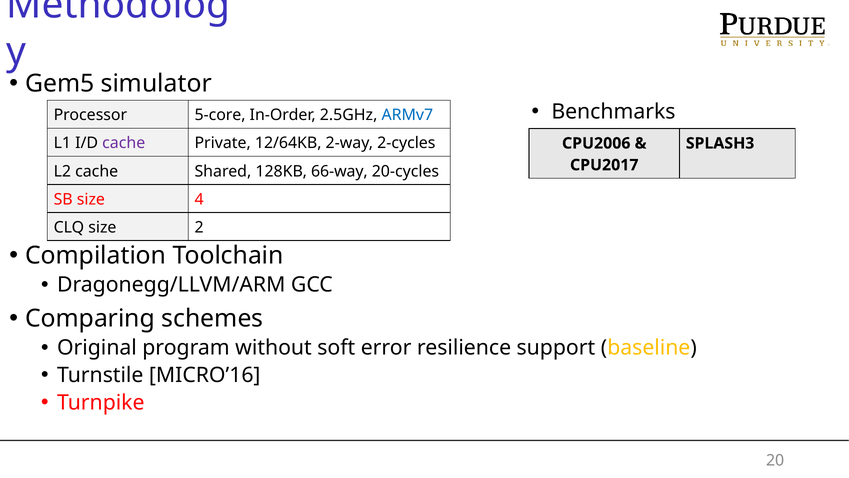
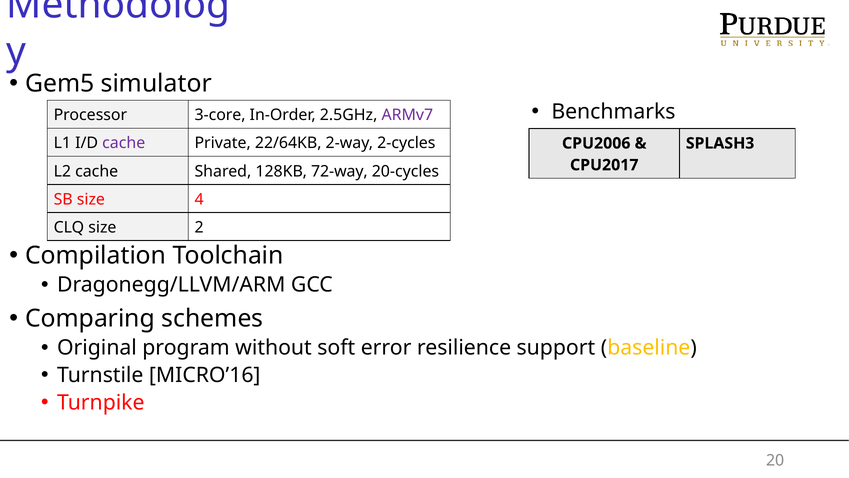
5-core: 5-core -> 3-core
ARMv7 colour: blue -> purple
12/64KB: 12/64KB -> 22/64KB
66-way: 66-way -> 72-way
